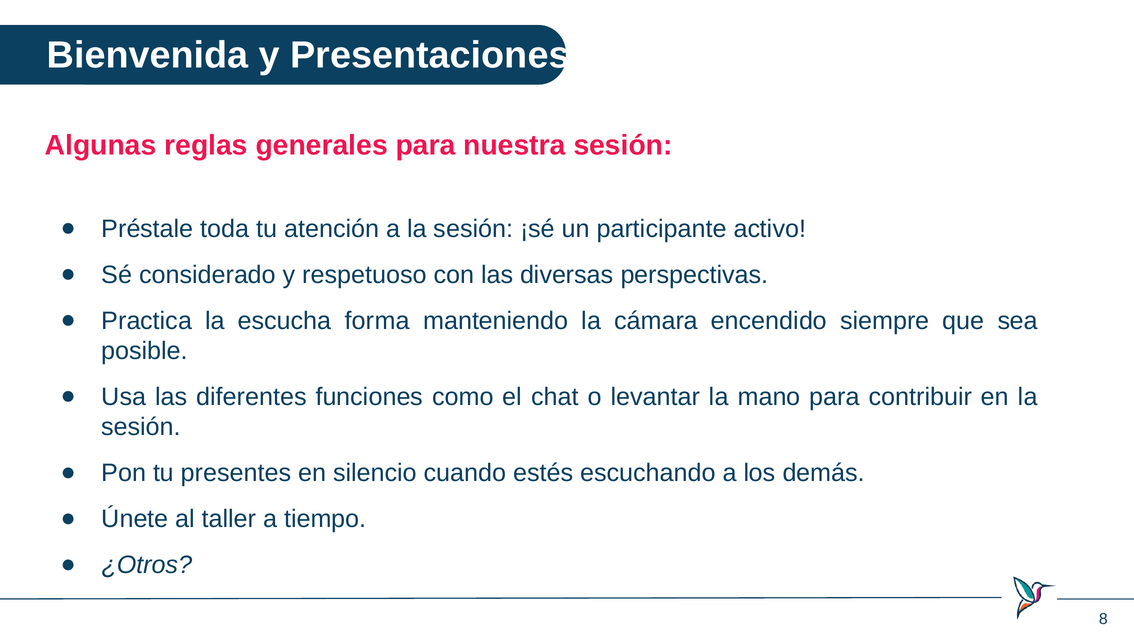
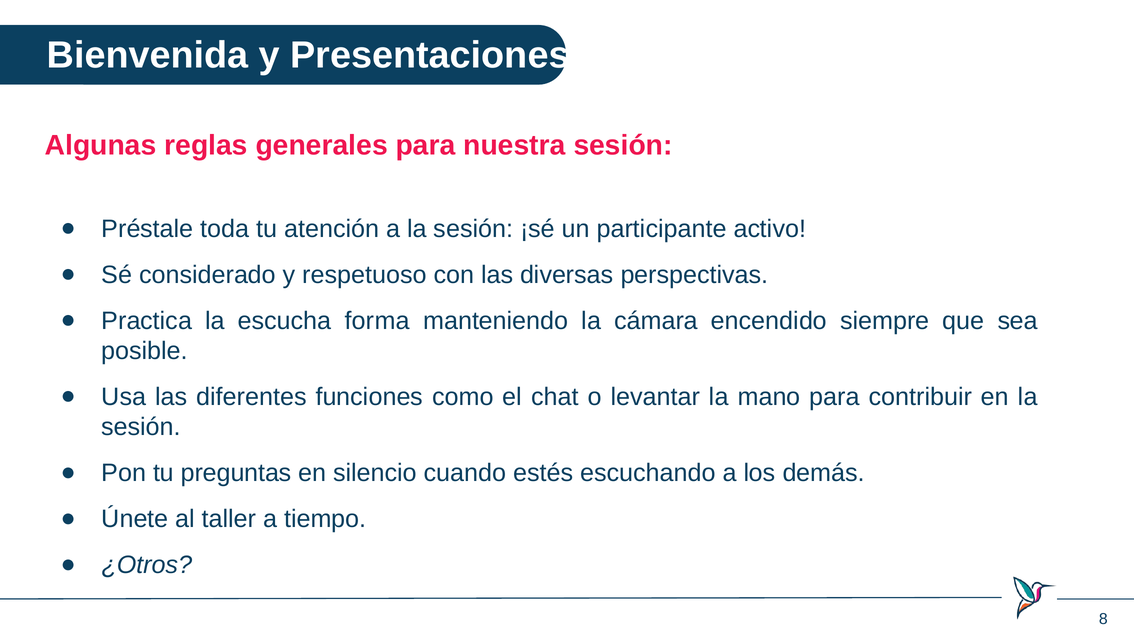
presentes: presentes -> preguntas
